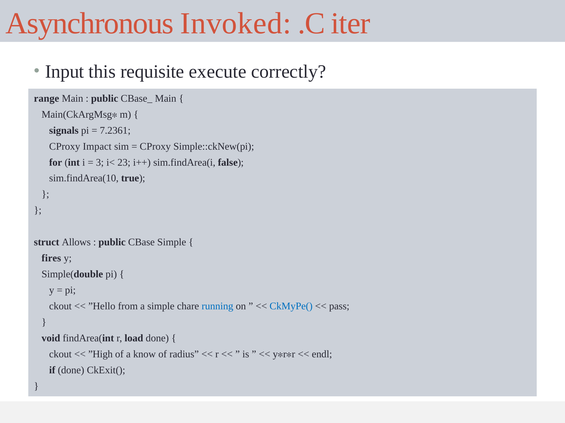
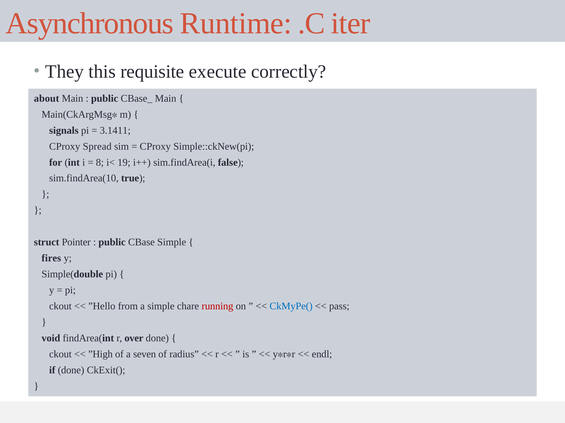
Invoked: Invoked -> Runtime
Input: Input -> They
range: range -> about
7.2361: 7.2361 -> 3.1411
Impact: Impact -> Spread
3: 3 -> 8
23: 23 -> 19
Allows: Allows -> Pointer
running colour: blue -> red
load: load -> over
know: know -> seven
